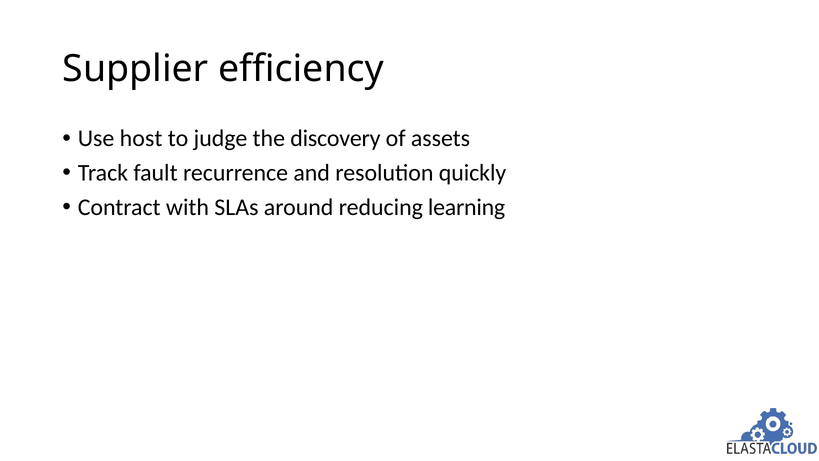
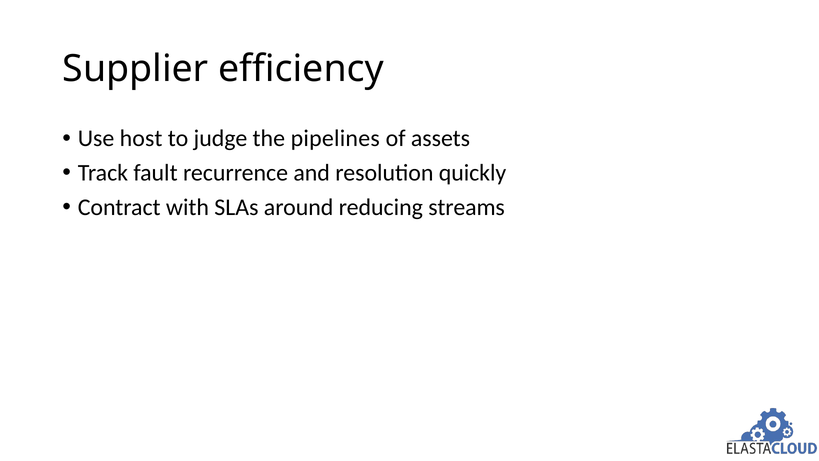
discovery: discovery -> pipelines
learning: learning -> streams
